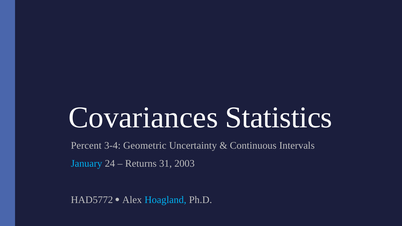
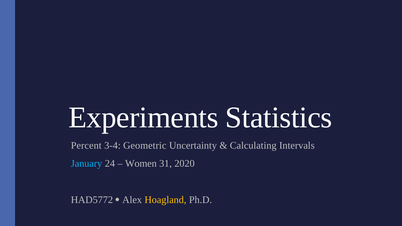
Covariances: Covariances -> Experiments
Continuous: Continuous -> Calculating
Returns: Returns -> Women
2003: 2003 -> 2020
Hoagland colour: light blue -> yellow
